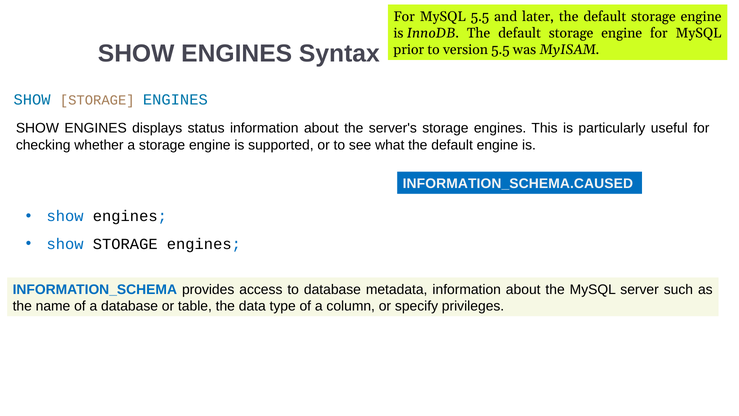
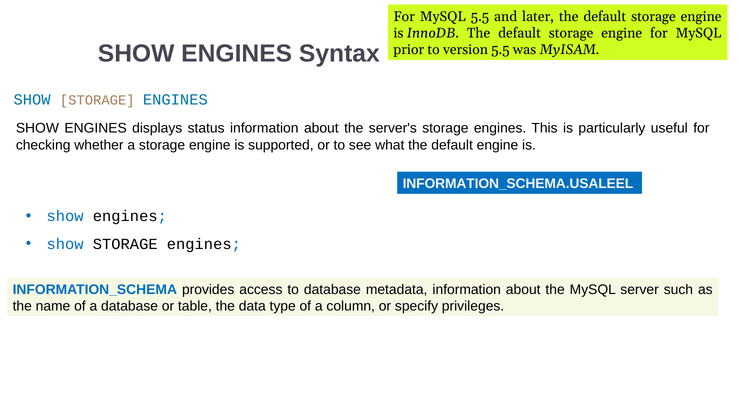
INFORMATION_SCHEMA.CAUSED: INFORMATION_SCHEMA.CAUSED -> INFORMATION_SCHEMA.USALEEL
